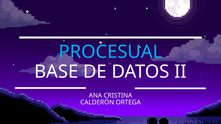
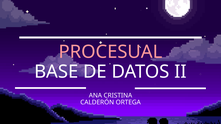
PROCESUAL colour: light blue -> pink
